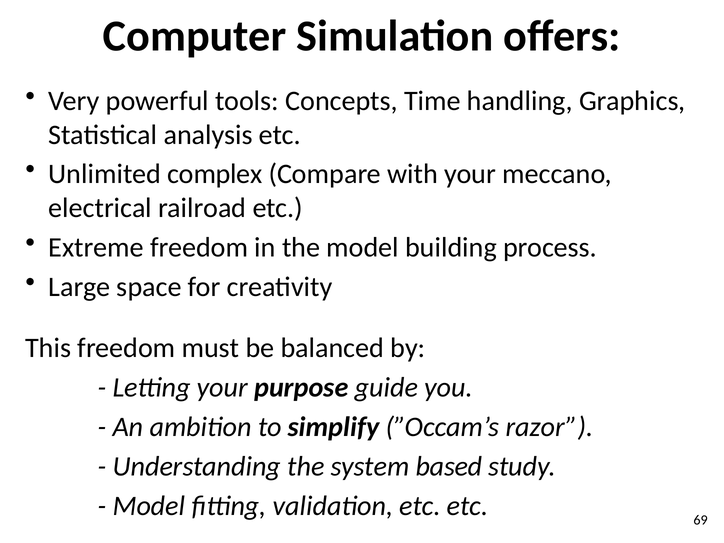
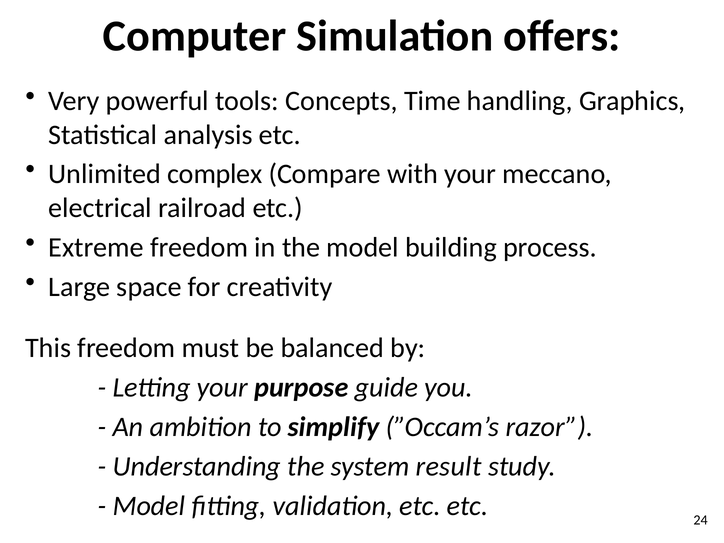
based: based -> result
69: 69 -> 24
